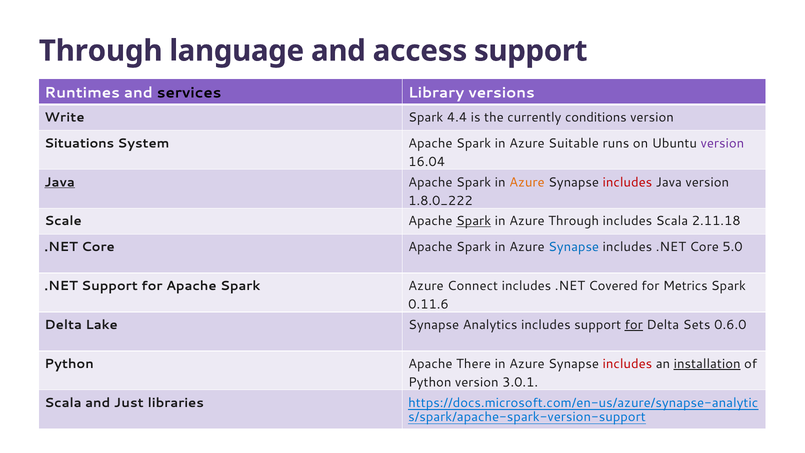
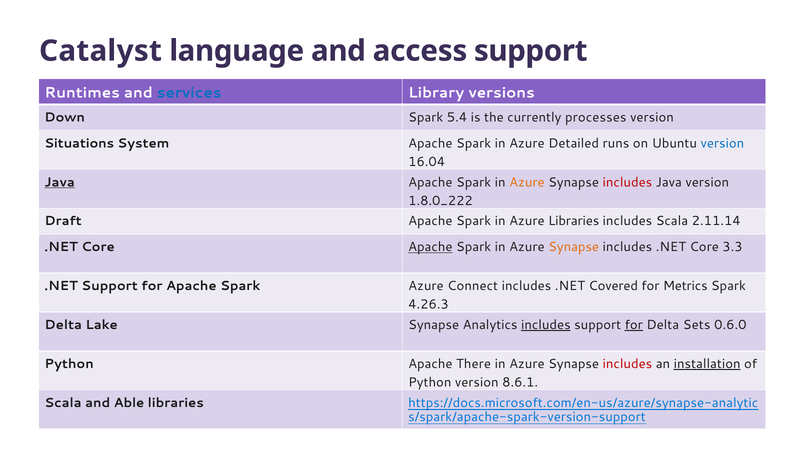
Through at (101, 51): Through -> Catalyst
services colour: black -> blue
Write: Write -> Down
4.4: 4.4 -> 5.4
conditions: conditions -> processes
Suitable: Suitable -> Detailed
version at (722, 143) colour: purple -> blue
Scale: Scale -> Draft
Spark at (474, 221) underline: present -> none
Azure Through: Through -> Libraries
2.11.18: 2.11.18 -> 2.11.14
Apache at (430, 247) underline: none -> present
Synapse at (574, 247) colour: blue -> orange
5.0: 5.0 -> 3.3
0.11.6: 0.11.6 -> 4.26.3
includes at (546, 325) underline: none -> present
3.0.1: 3.0.1 -> 8.6.1
Just: Just -> Able
